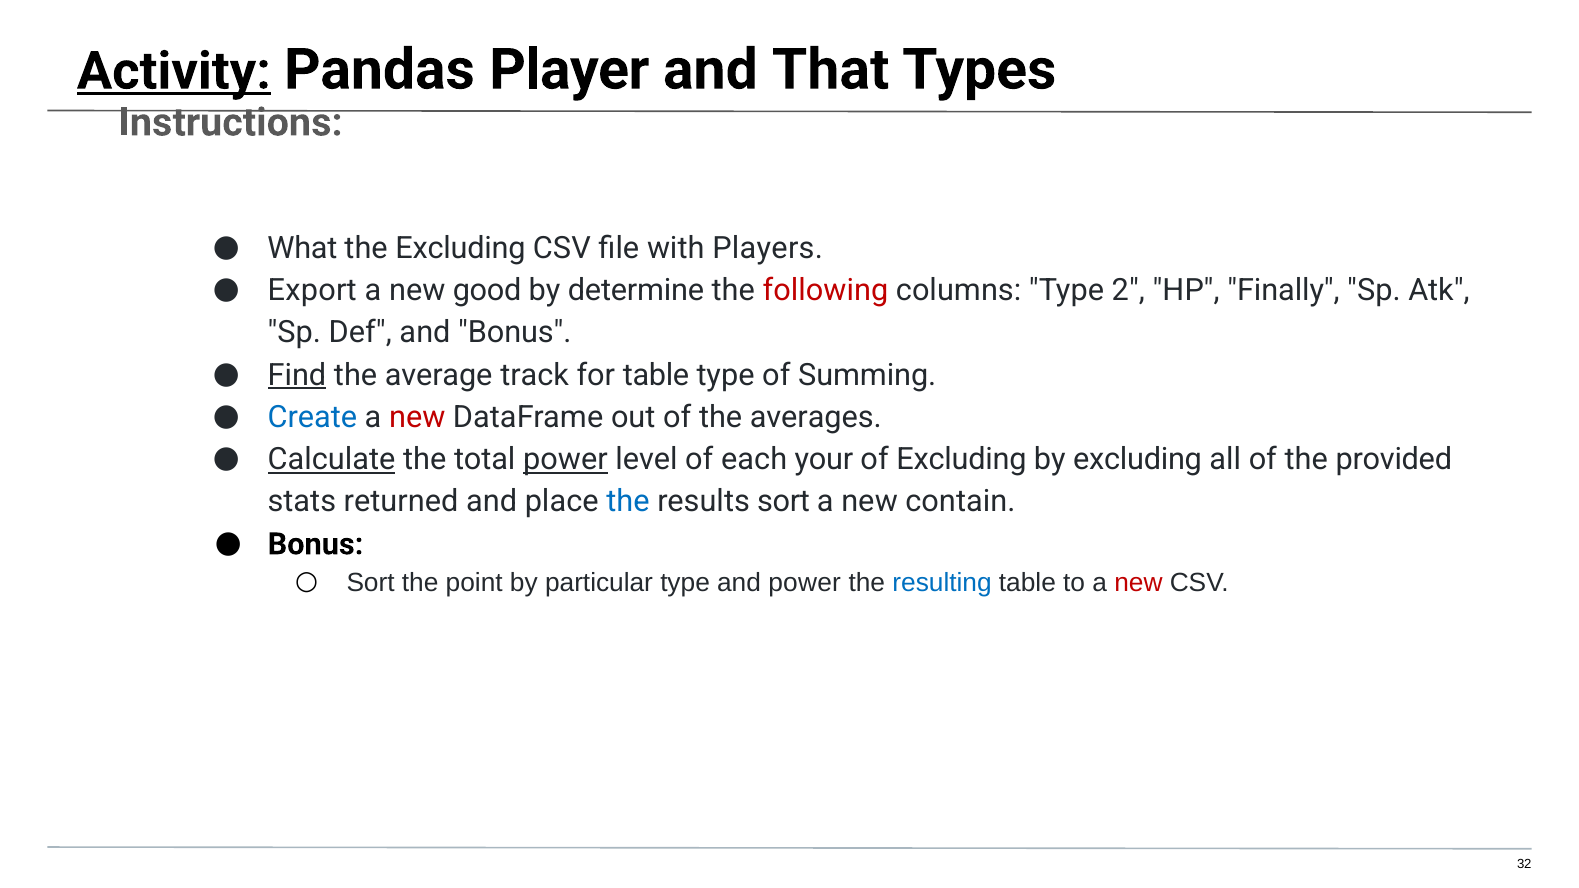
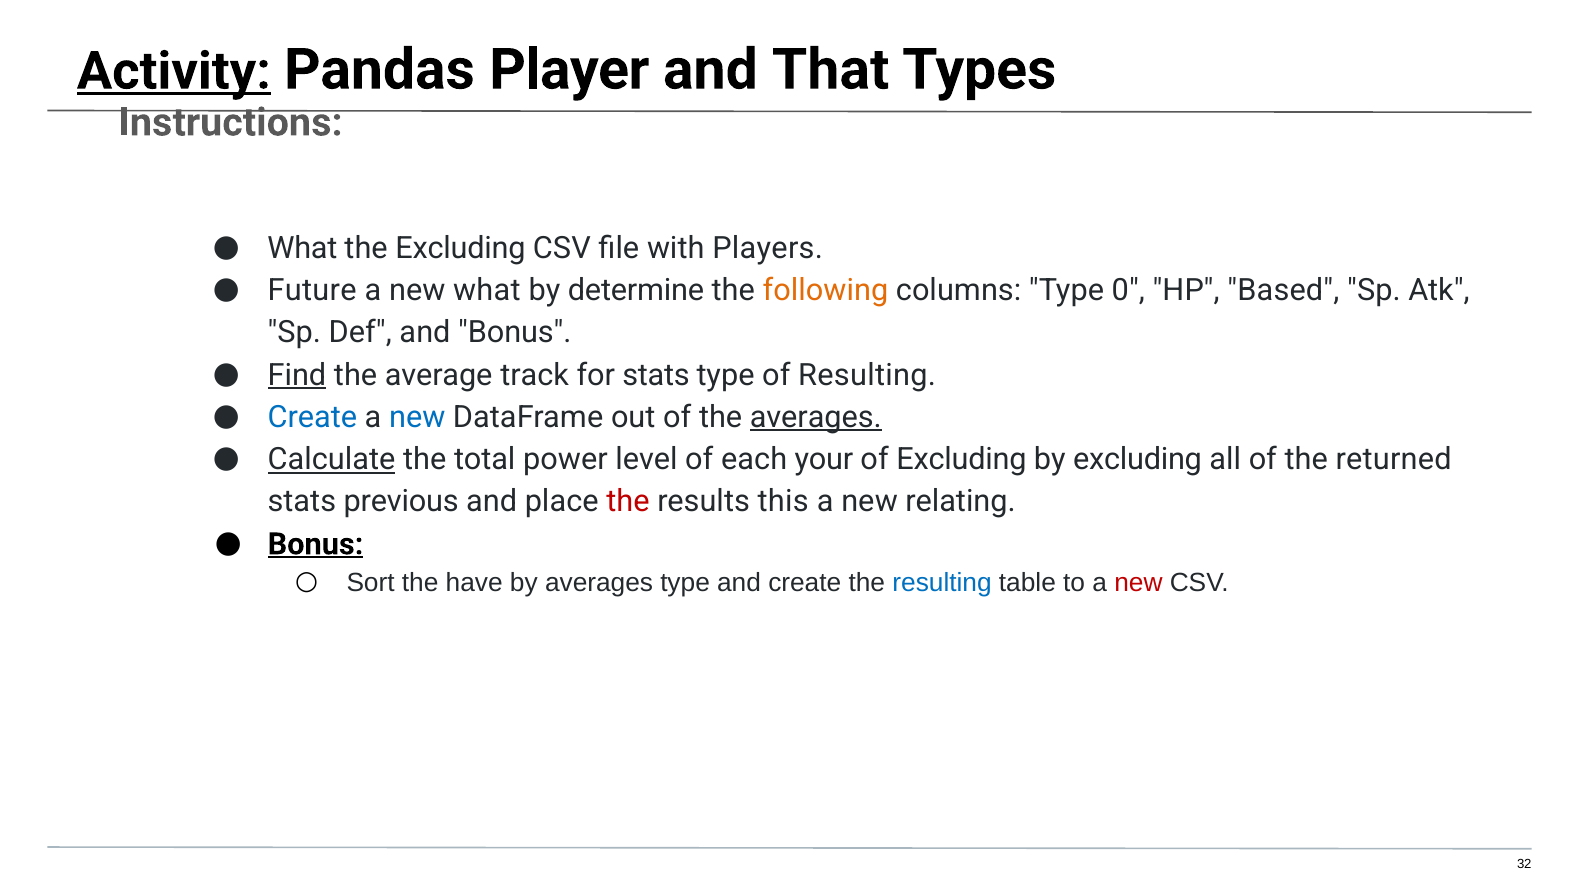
Export: Export -> Future
new good: good -> what
following colour: red -> orange
2: 2 -> 0
Finally: Finally -> Based
for table: table -> stats
of Summing: Summing -> Resulting
new at (417, 417) colour: red -> blue
averages at (816, 417) underline: none -> present
power at (565, 460) underline: present -> none
provided: provided -> returned
returned: returned -> previous
the at (628, 502) colour: blue -> red
results sort: sort -> this
contain: contain -> relating
Bonus at (315, 544) underline: none -> present
point: point -> have
by particular: particular -> averages
and power: power -> create
